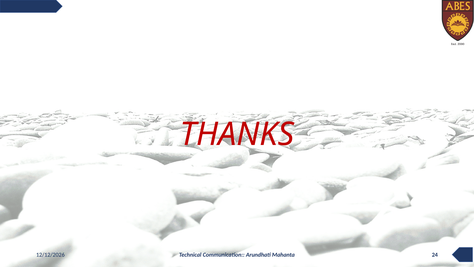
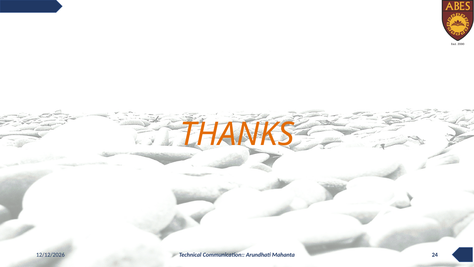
THANKS colour: red -> orange
